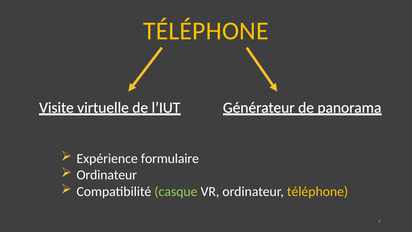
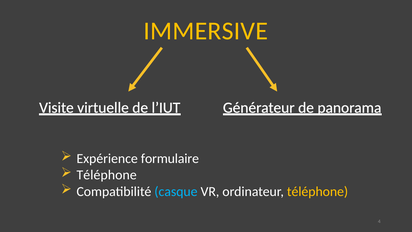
TÉLÉPHONE at (206, 31): TÉLÉPHONE -> IMMERSIVE
Ordinateur at (107, 175): Ordinateur -> Téléphone
casque colour: light green -> light blue
